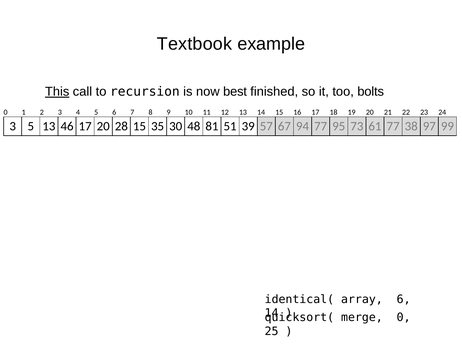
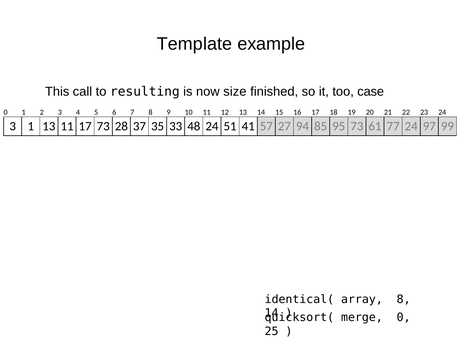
Textbook: Textbook -> Template
This underline: present -> none
recursion: recursion -> resulting
best: best -> size
bolts: bolts -> case
3 5: 5 -> 1
13 46: 46 -> 11
17 20: 20 -> 73
28 15: 15 -> 37
30: 30 -> 33
48 81: 81 -> 24
39: 39 -> 41
67: 67 -> 27
94 77: 77 -> 85
77 38: 38 -> 24
array 6: 6 -> 8
